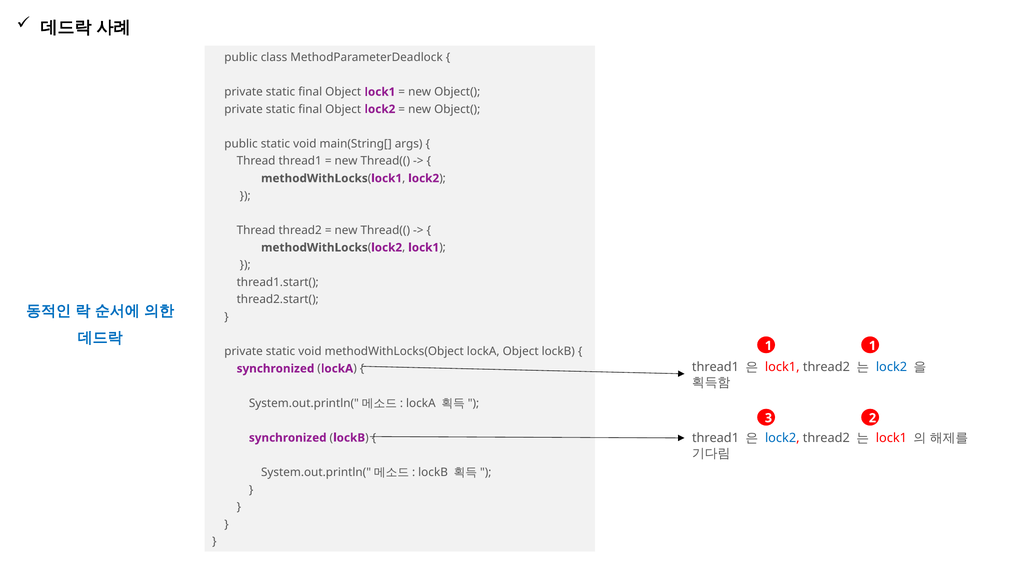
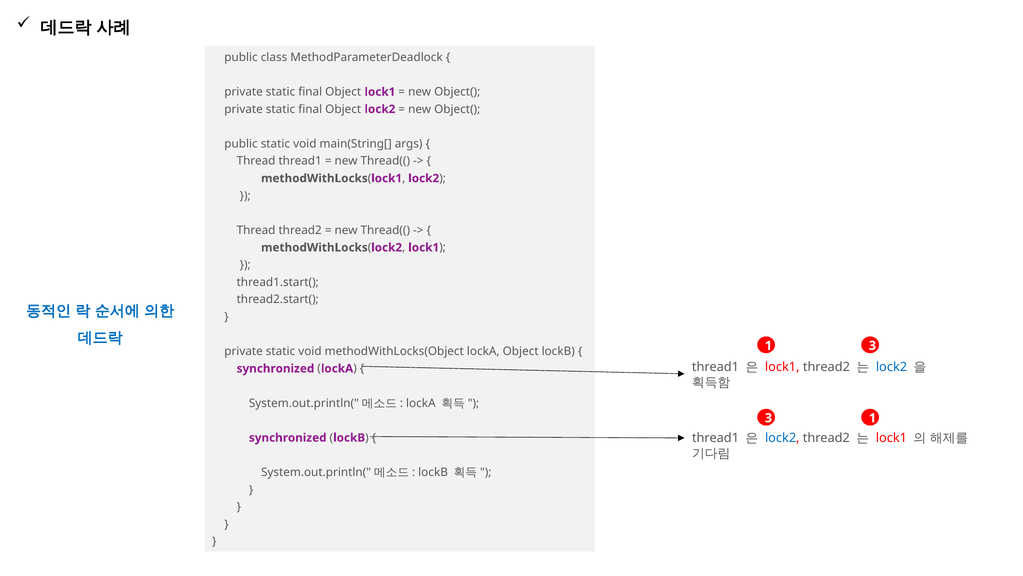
1 1: 1 -> 3
3 2: 2 -> 1
